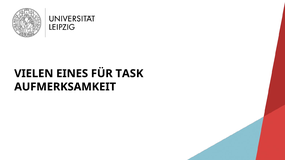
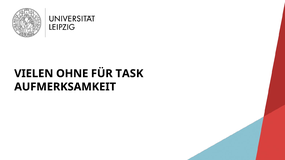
EINES: EINES -> OHNE
